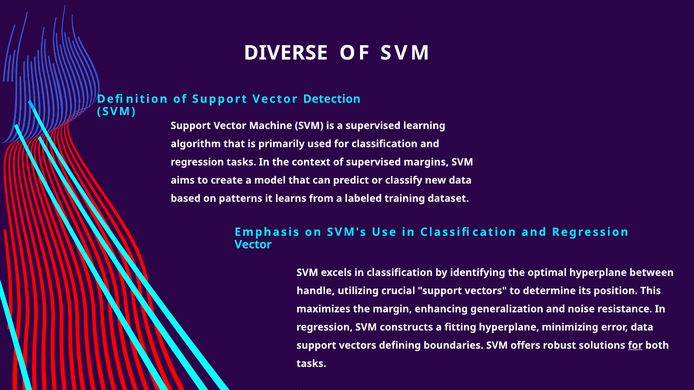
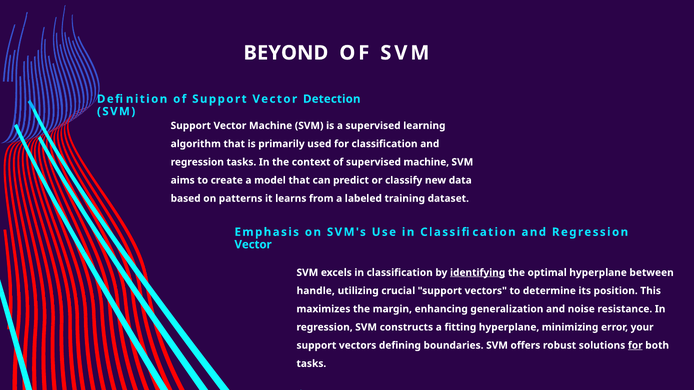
DIVERSE: DIVERSE -> BEYOND
supervised margins: margins -> machine
identifying underline: none -> present
error data: data -> your
